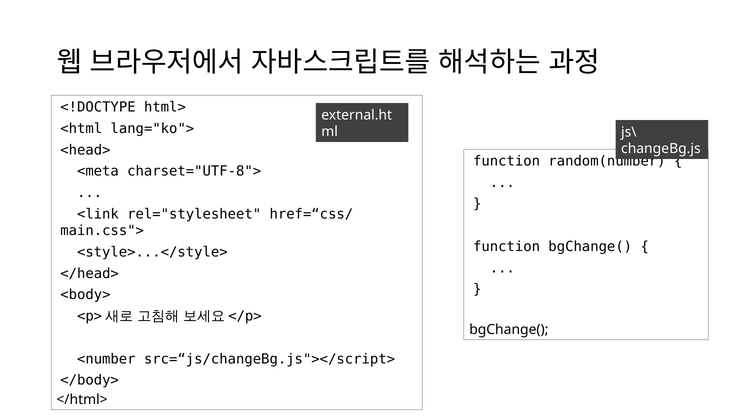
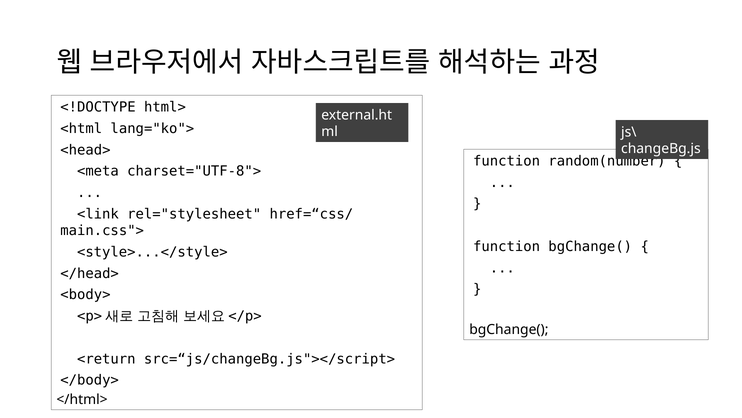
<number: <number -> <return
